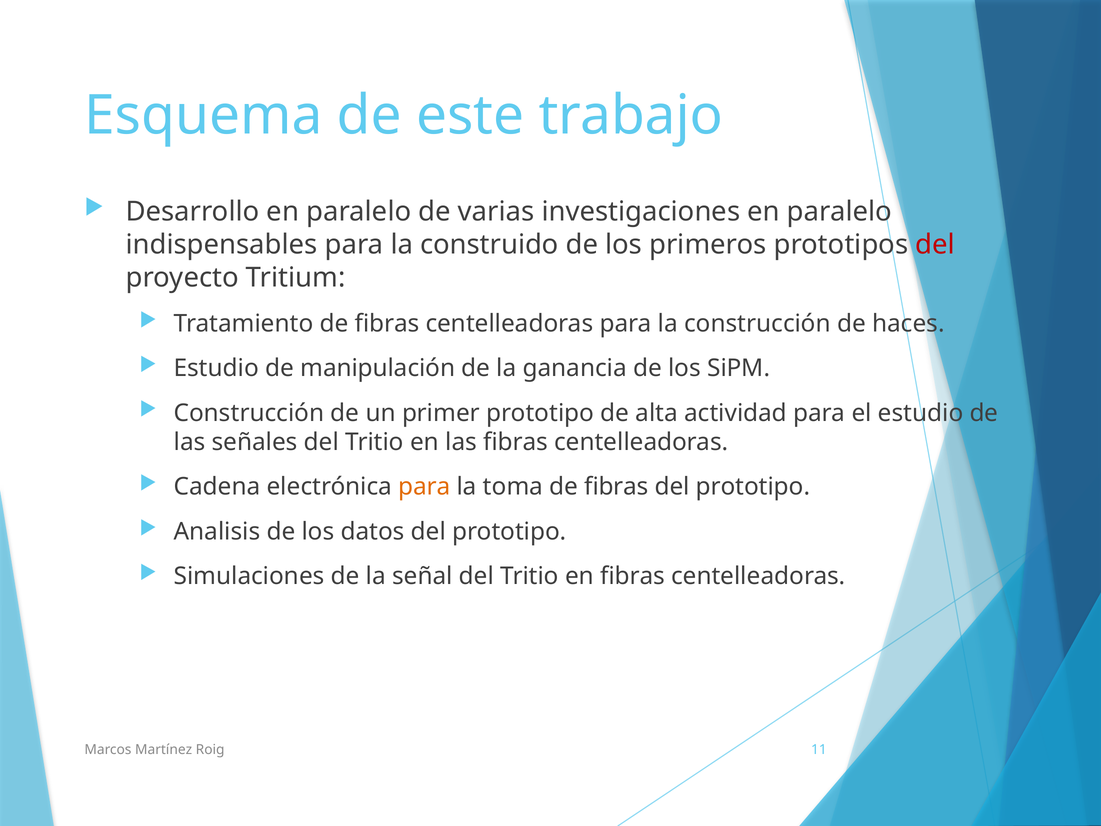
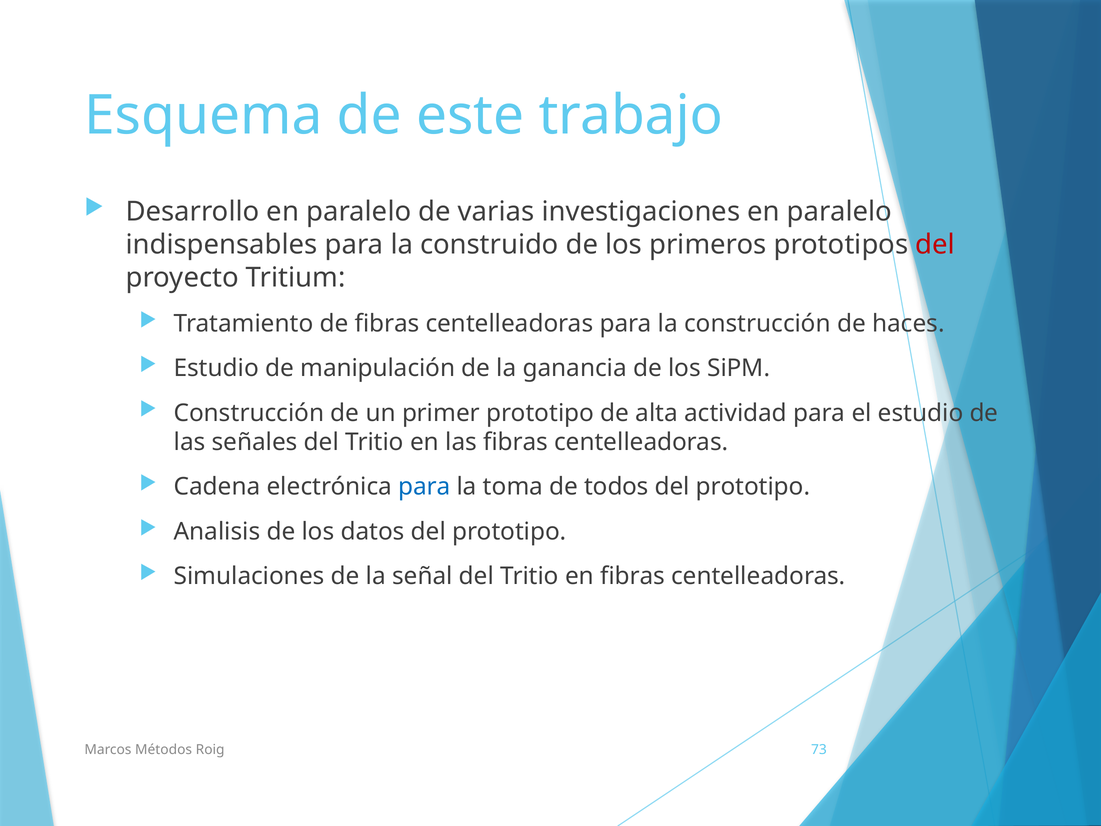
para at (425, 487) colour: orange -> blue
toma de fibras: fibras -> todos
Martínez: Martínez -> Métodos
11: 11 -> 73
